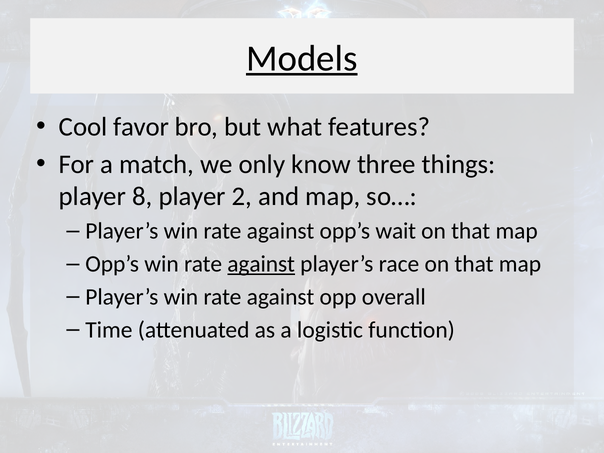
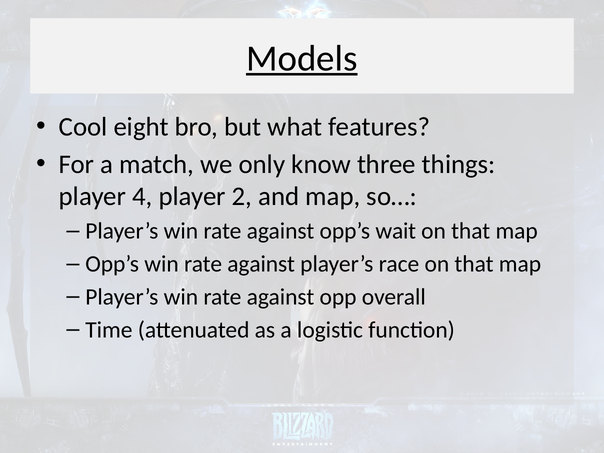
favor: favor -> eight
8: 8 -> 4
against at (261, 264) underline: present -> none
